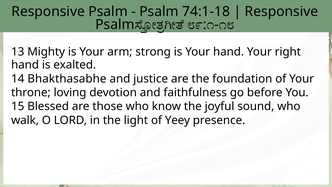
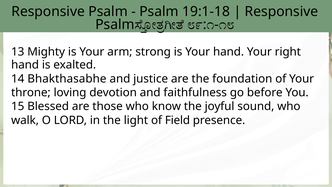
74:1-18: 74:1-18 -> 19:1-18
Yeey: Yeey -> Field
